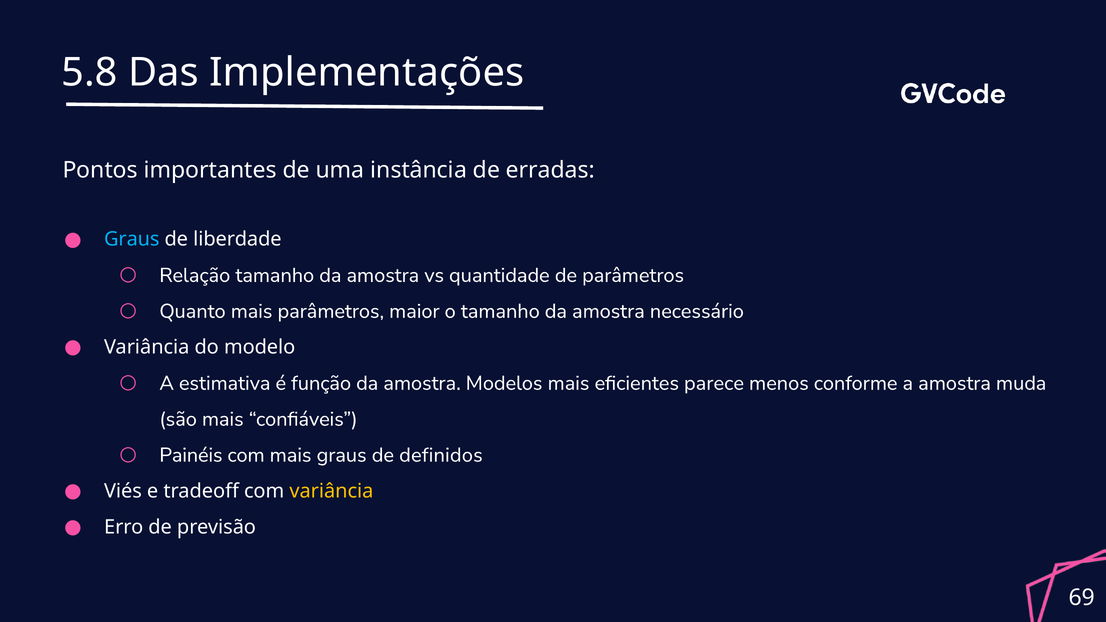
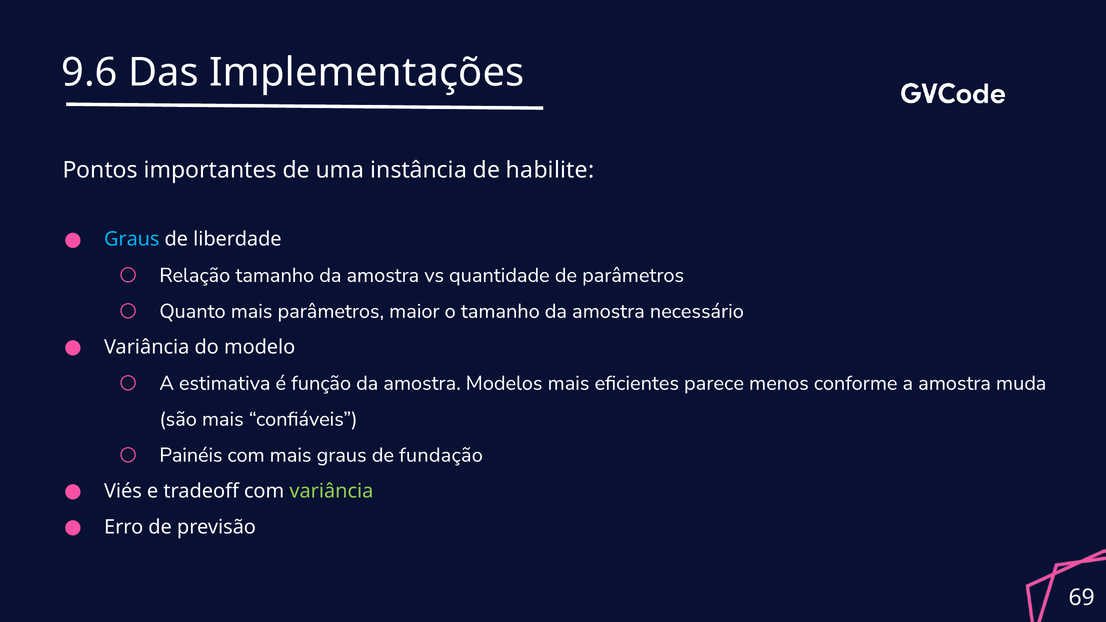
5.8: 5.8 -> 9.6
erradas: erradas -> habilite
definidos: definidos -> fundação
variância at (331, 491) colour: yellow -> light green
